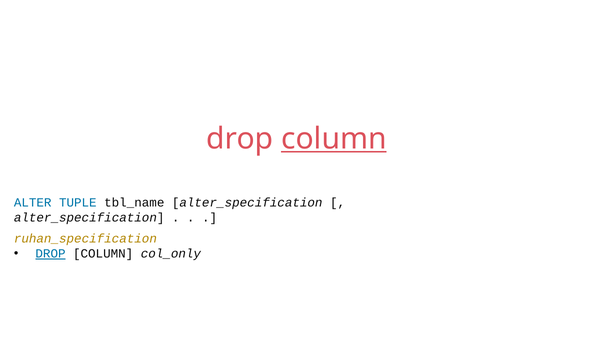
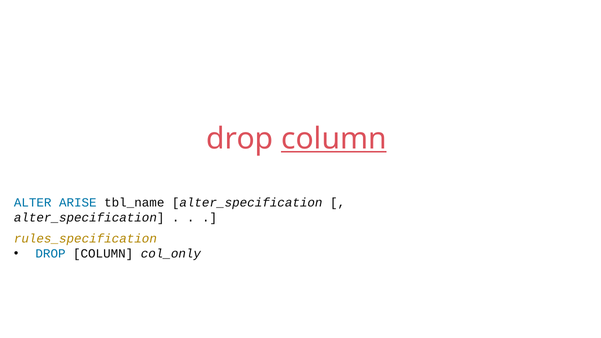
TUPLE: TUPLE -> ARISE
ruhan_specification: ruhan_specification -> rules_specification
DROP at (51, 254) underline: present -> none
